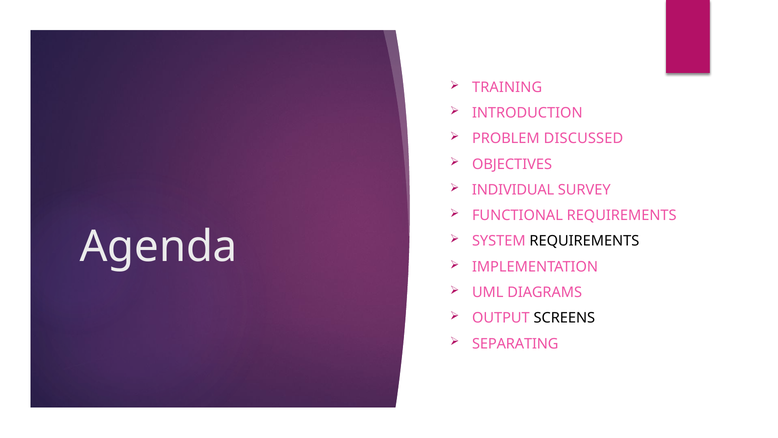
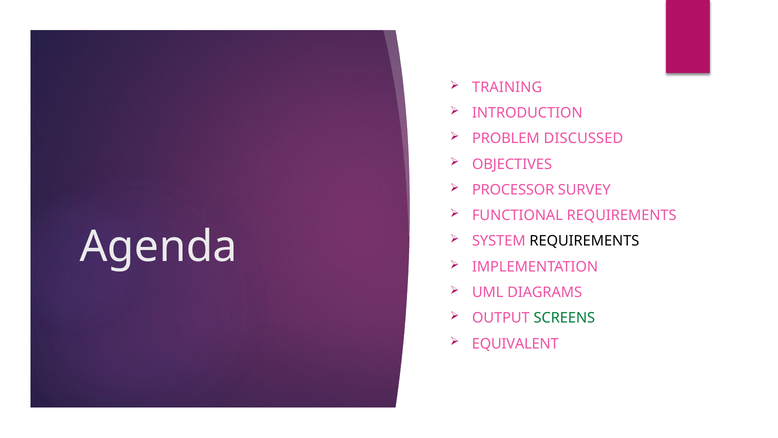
INDIVIDUAL: INDIVIDUAL -> PROCESSOR
SCREENS colour: black -> green
SEPARATING: SEPARATING -> EQUIVALENT
